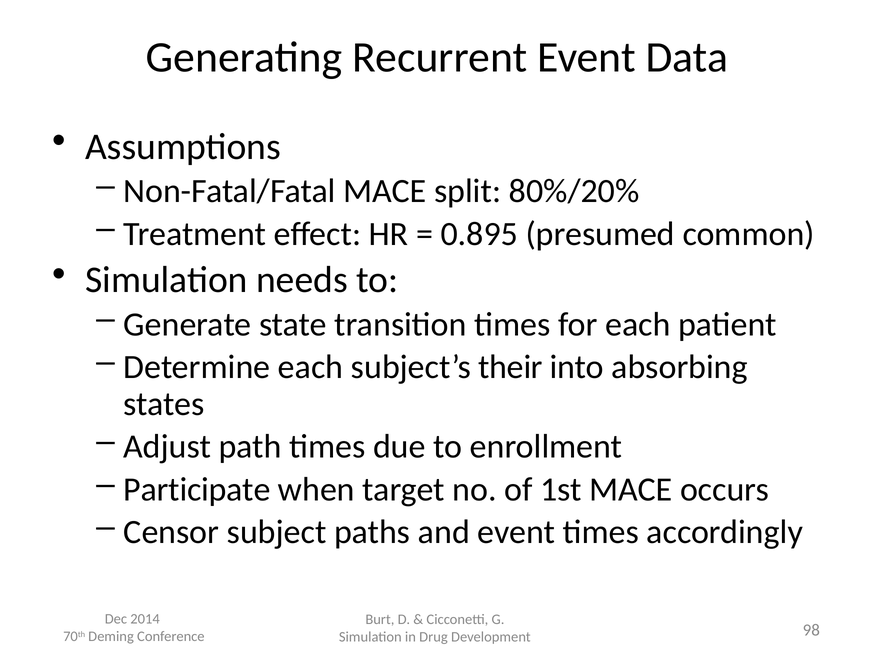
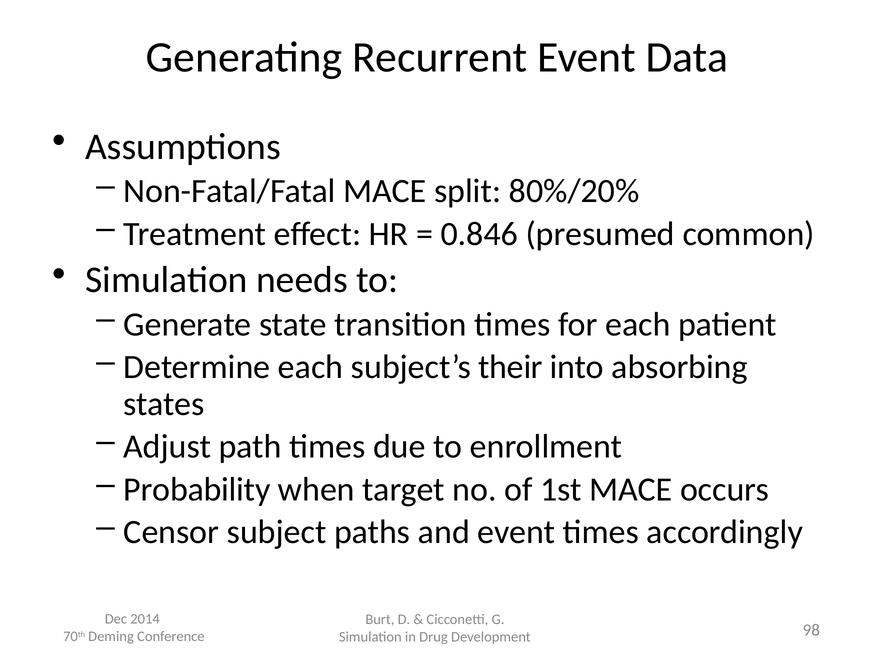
0.895: 0.895 -> 0.846
Participate: Participate -> Probability
